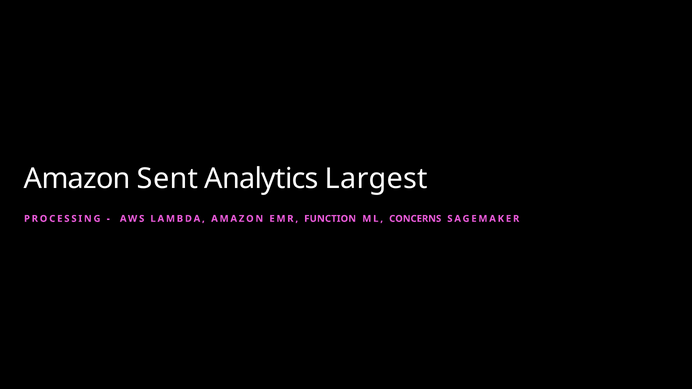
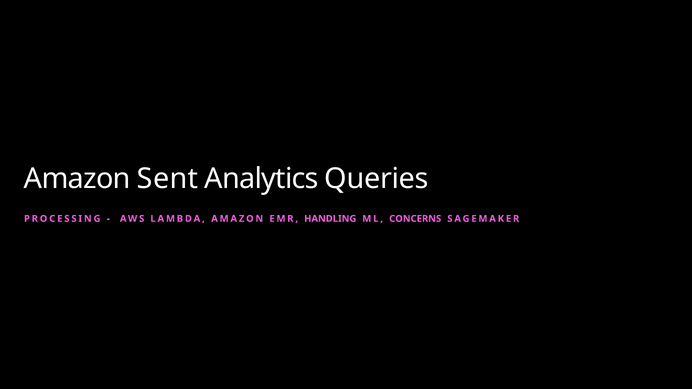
Largest: Largest -> Queries
FUNCTION: FUNCTION -> HANDLING
